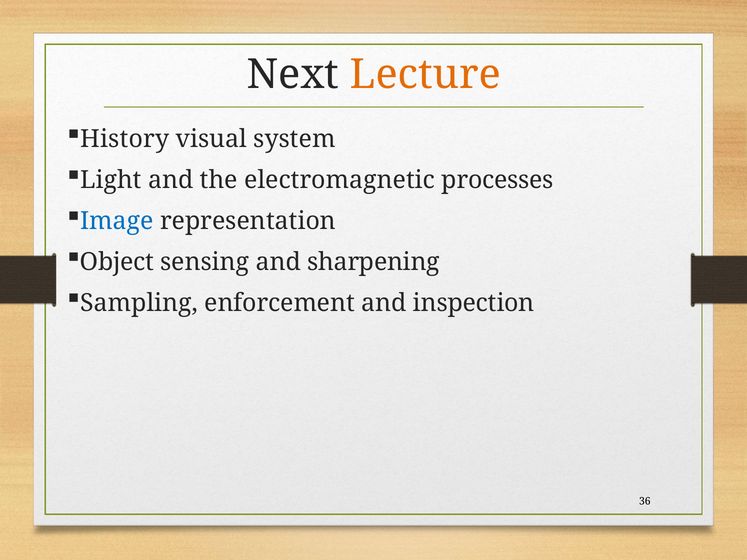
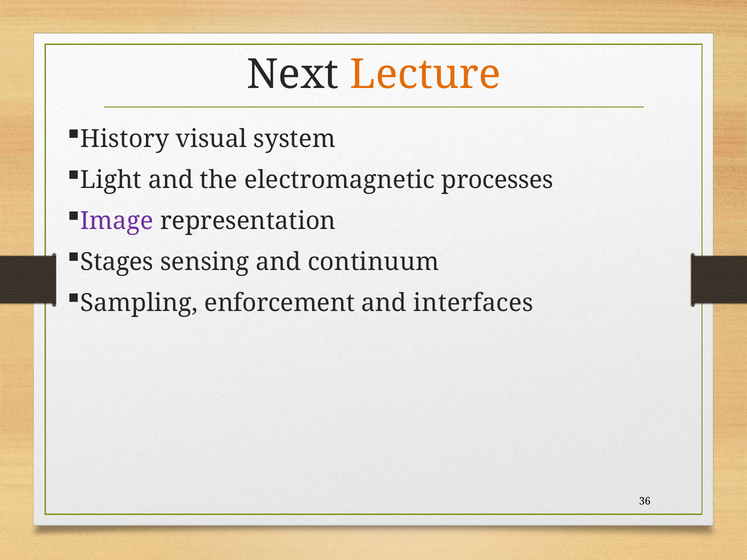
Image colour: blue -> purple
Object: Object -> Stages
sharpening: sharpening -> continuum
inspection: inspection -> interfaces
